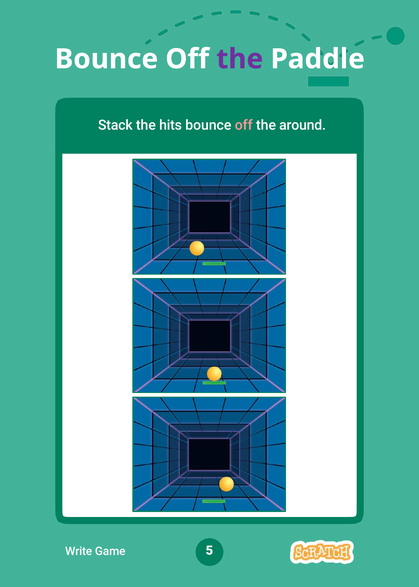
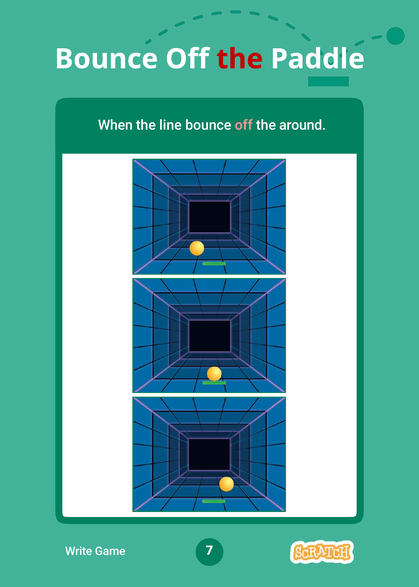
the at (240, 59) colour: purple -> red
Stack: Stack -> When
hits: hits -> line
5: 5 -> 7
